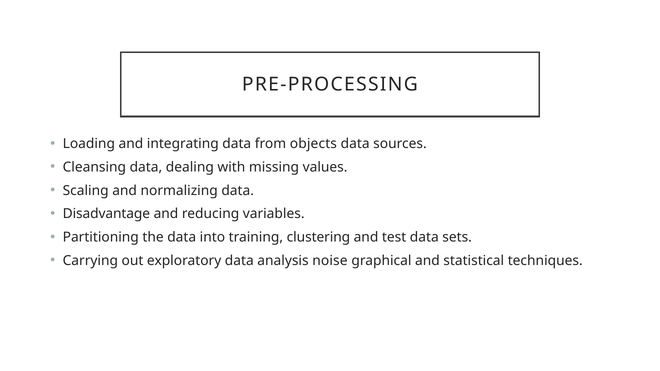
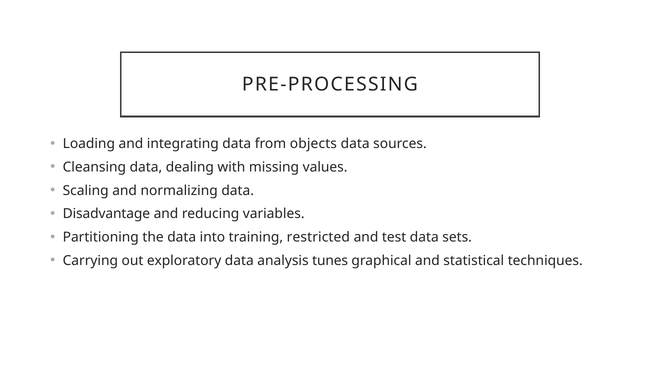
clustering: clustering -> restricted
noise: noise -> tunes
